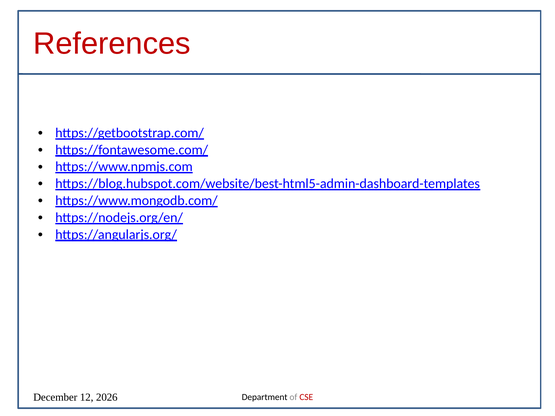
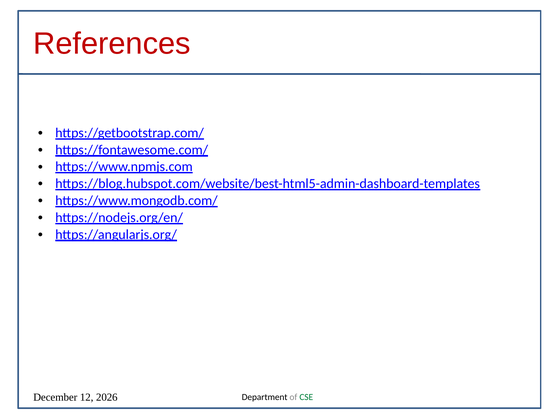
CSE colour: red -> green
